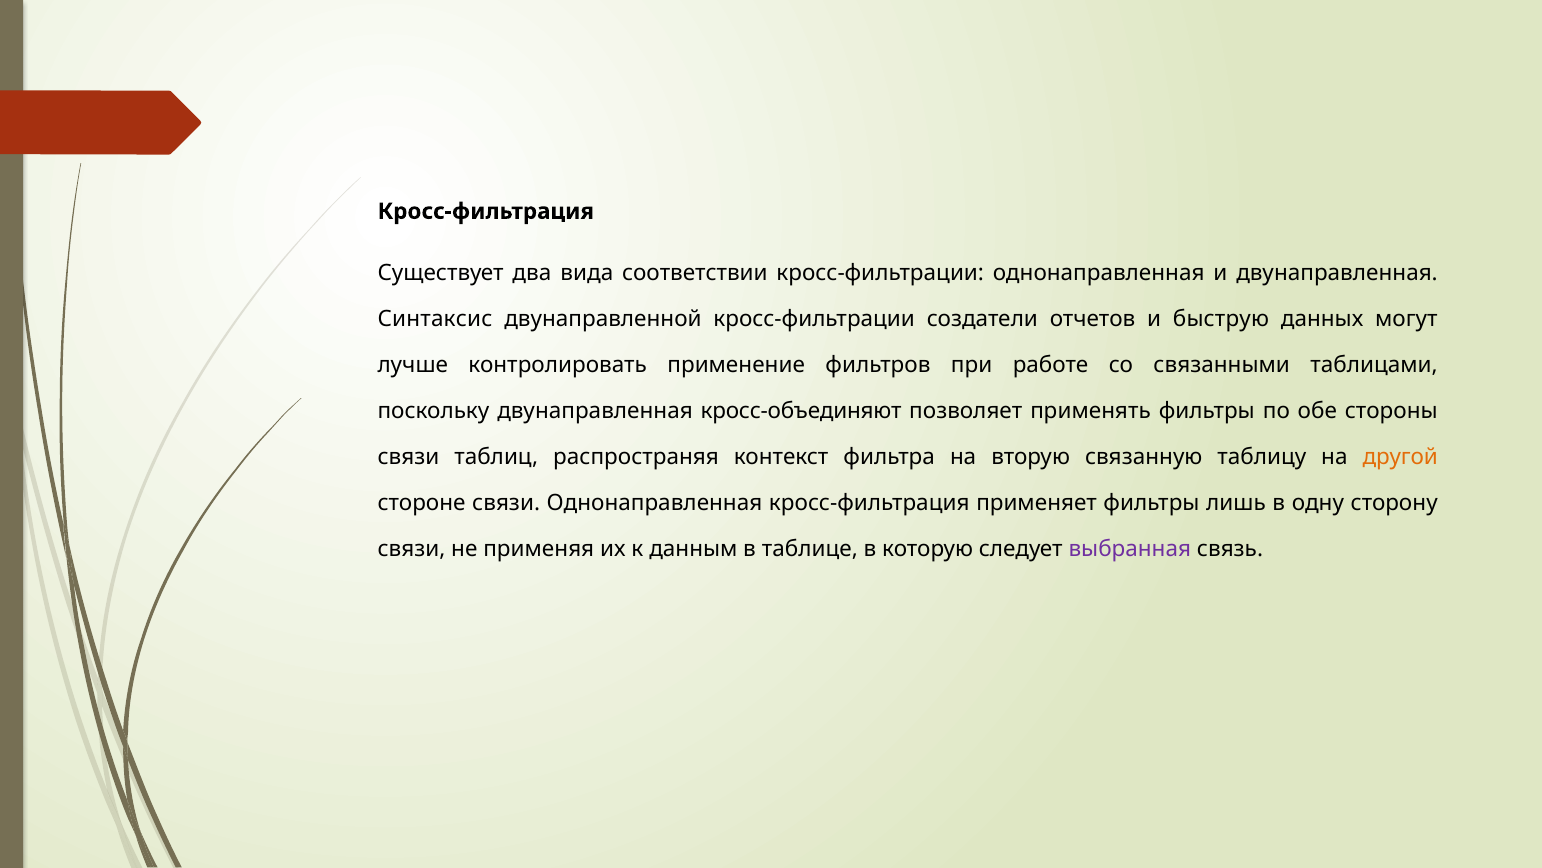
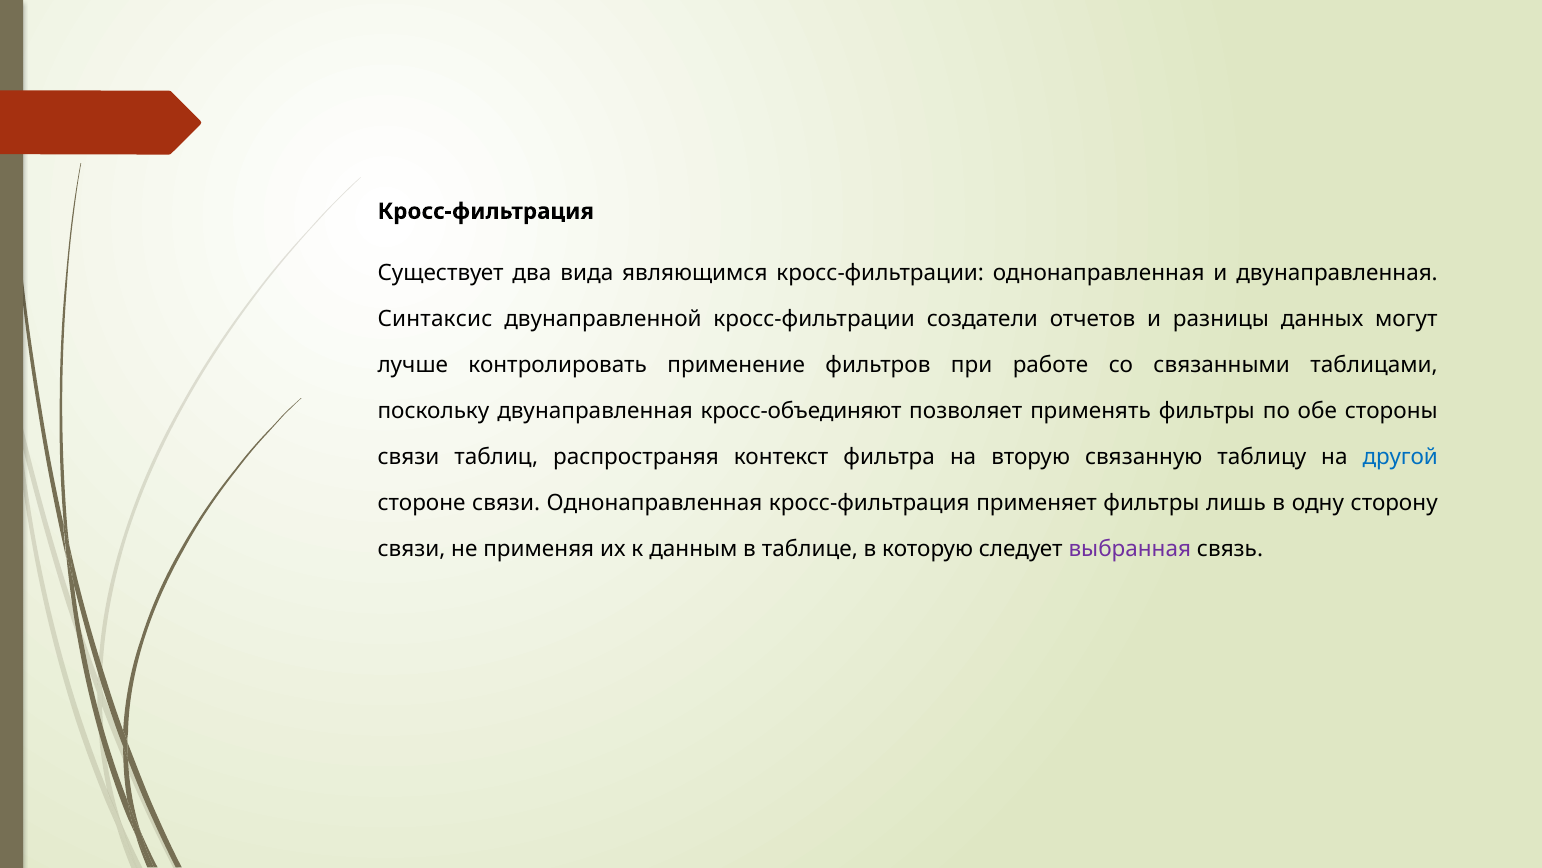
соответствии: соответствии -> являющимся
быструю: быструю -> разницы
другой colour: orange -> blue
